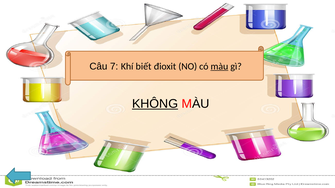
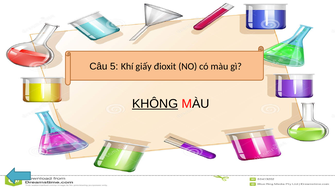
7: 7 -> 5
biết: biết -> giấy
màu at (219, 67) underline: present -> none
